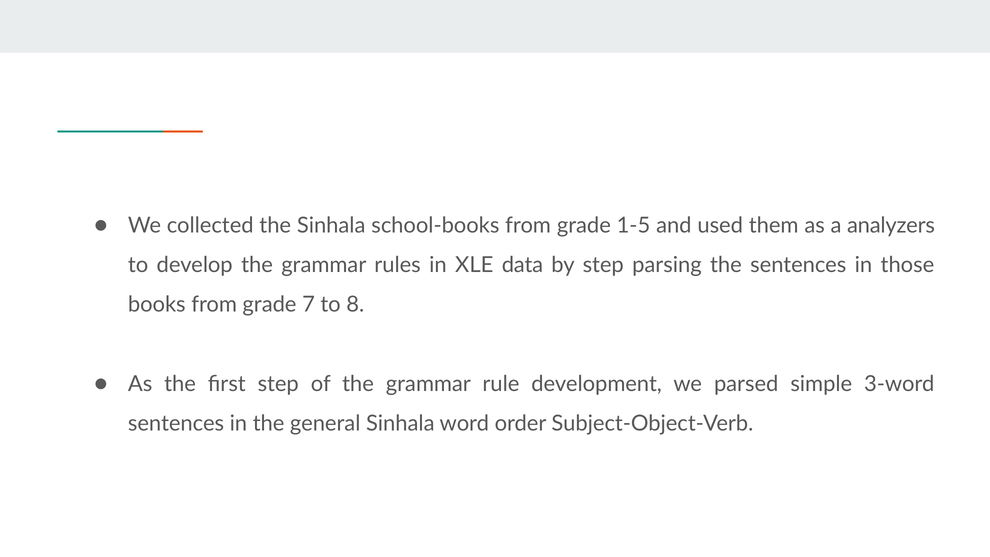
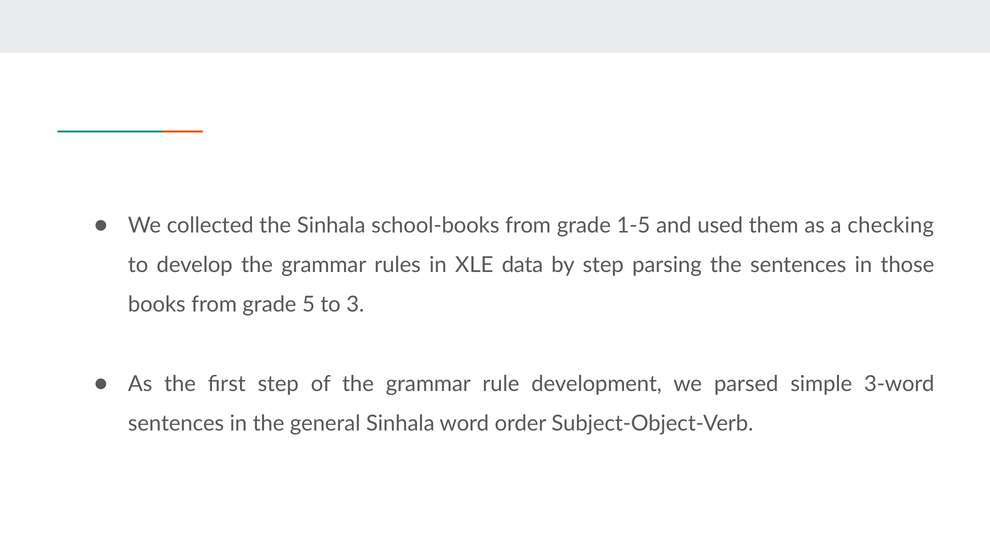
analyzers: analyzers -> checking
7: 7 -> 5
8: 8 -> 3
